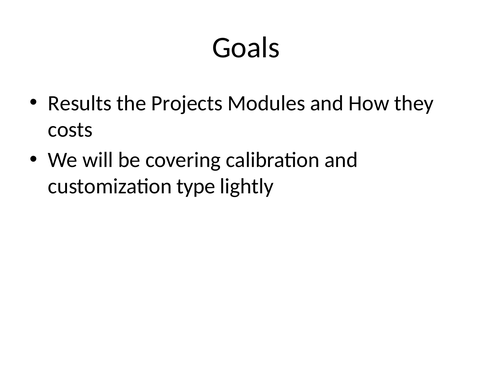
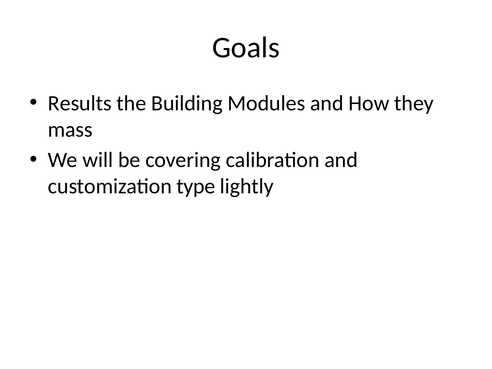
Projects: Projects -> Building
costs: costs -> mass
